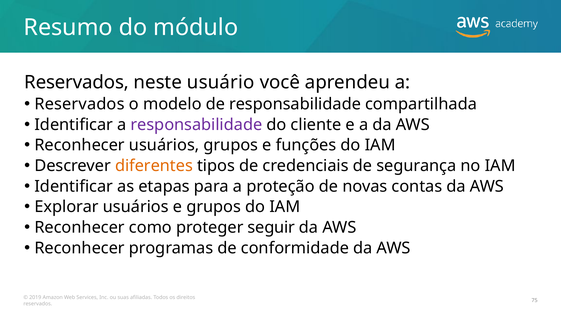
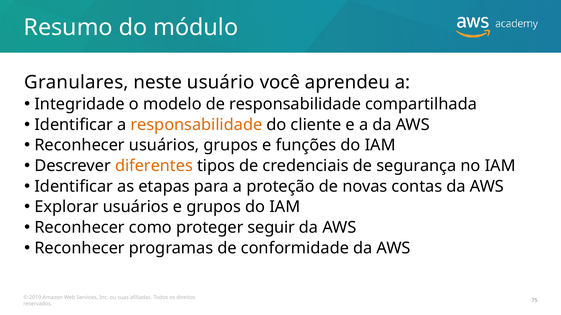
Reservados at (77, 82): Reservados -> Granulares
Reservados at (80, 104): Reservados -> Integridade
responsabilidade at (196, 125) colour: purple -> orange
